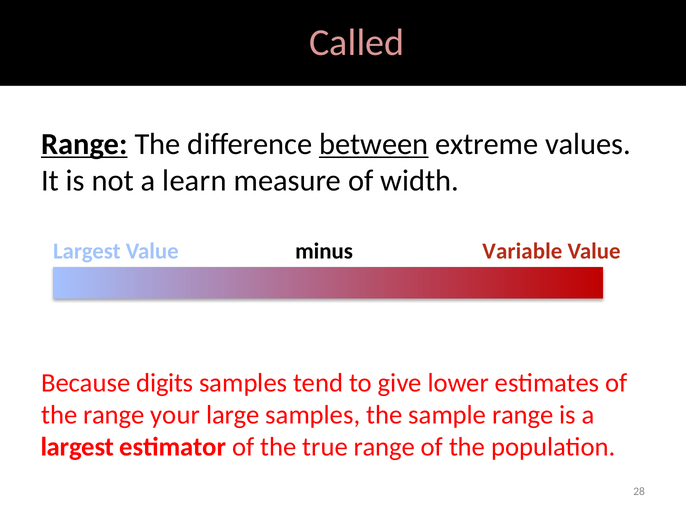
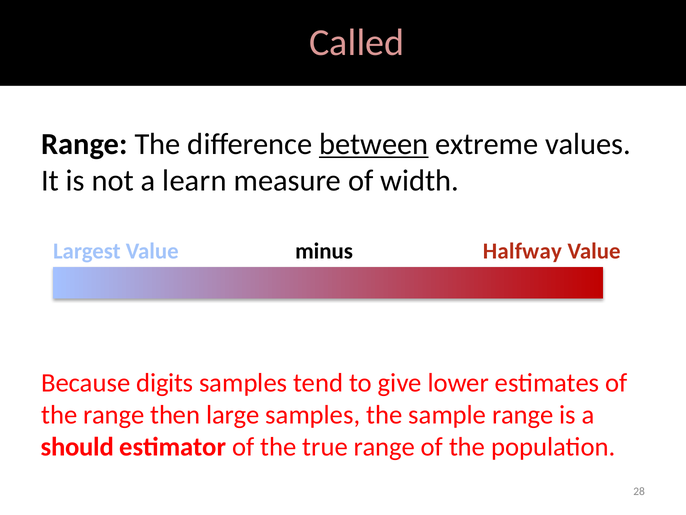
Range at (84, 144) underline: present -> none
Variable: Variable -> Halfway
your: your -> then
largest at (77, 447): largest -> should
